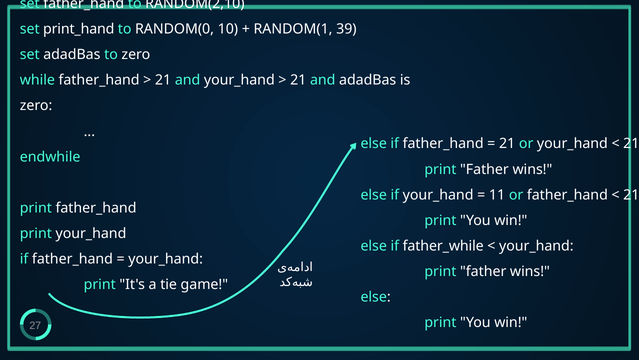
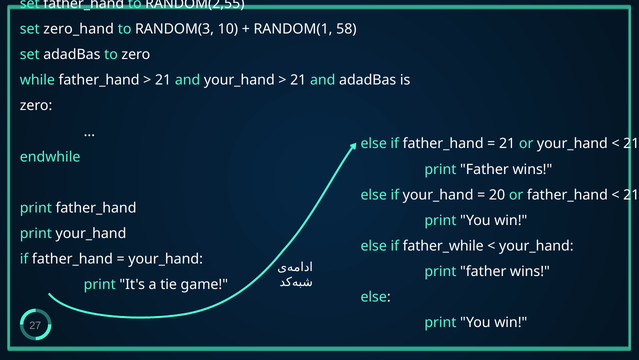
RANDOM(2,10: RANDOM(2,10 -> RANDOM(2,55
print_hand: print_hand -> zero_hand
RANDOM(0: RANDOM(0 -> RANDOM(3
39: 39 -> 58
11: 11 -> 20
